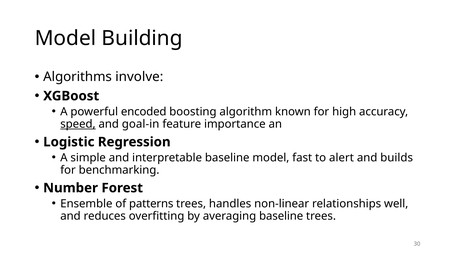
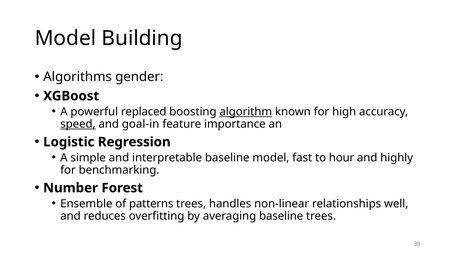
involve: involve -> gender
encoded: encoded -> replaced
algorithm underline: none -> present
alert: alert -> hour
builds: builds -> highly
